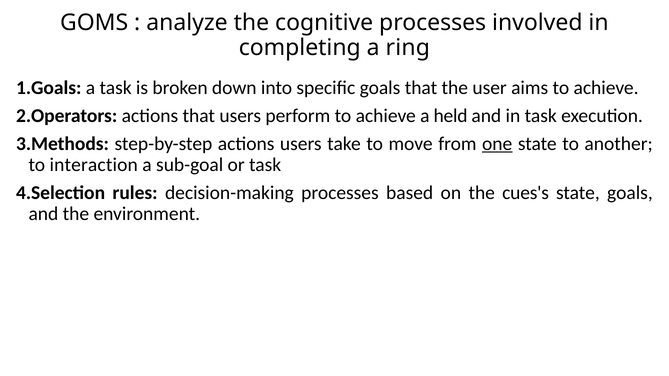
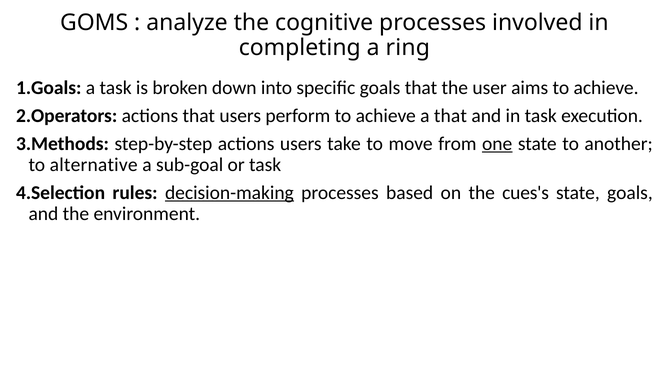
a held: held -> that
interaction: interaction -> alternative
decision-making underline: none -> present
